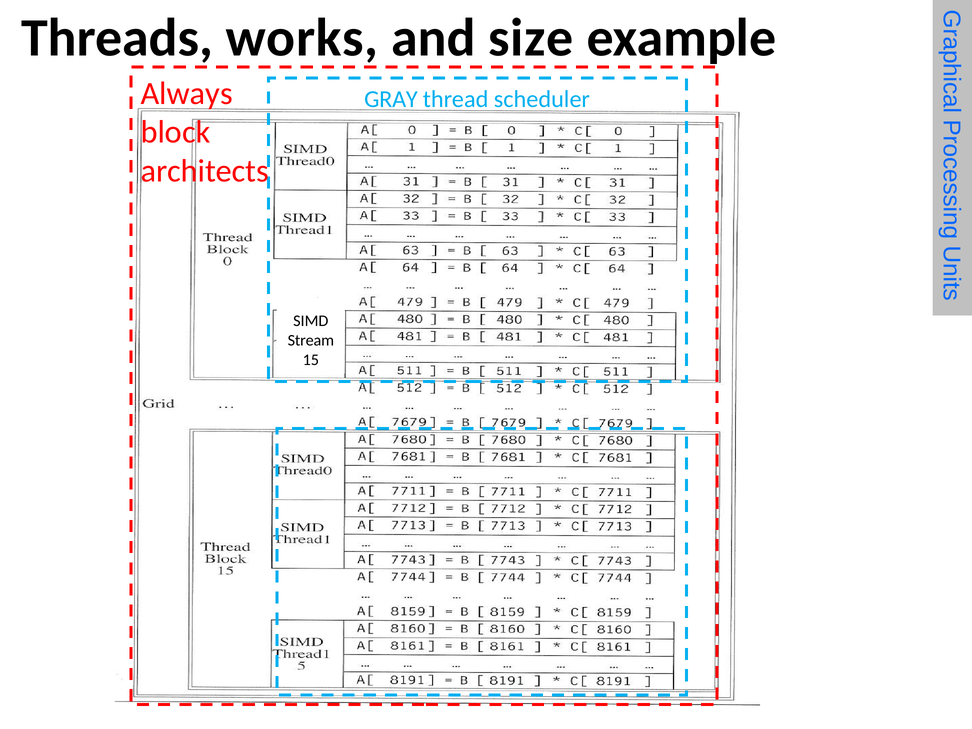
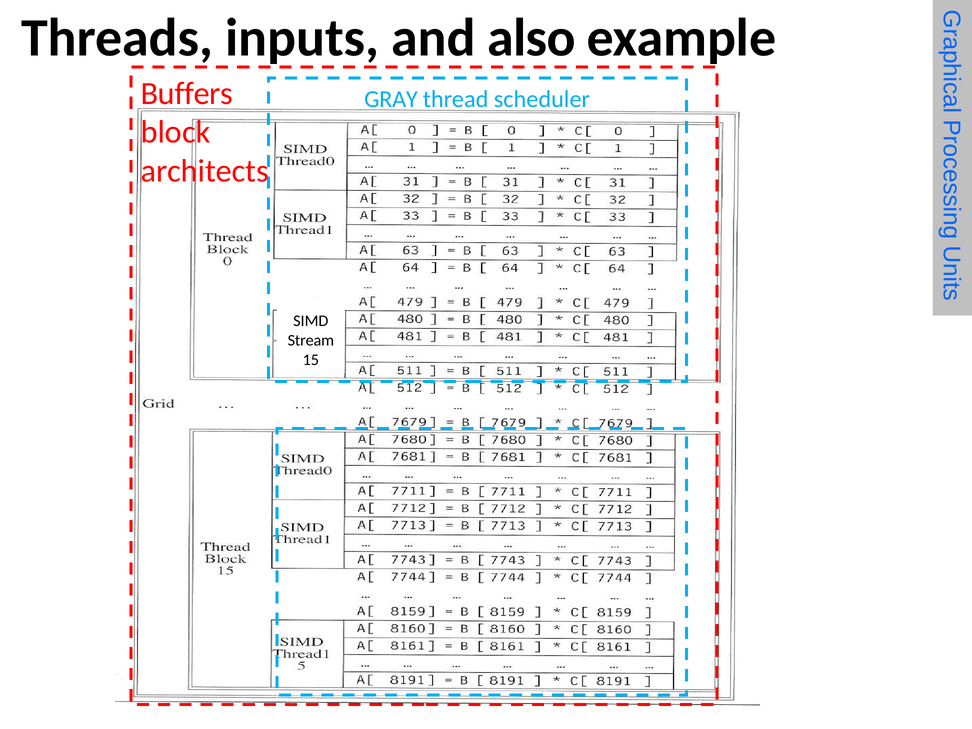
works: works -> inputs
size: size -> also
Always: Always -> Buffers
